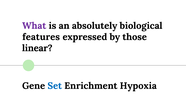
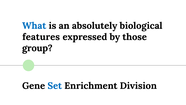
What colour: purple -> blue
linear: linear -> group
Hypoxia: Hypoxia -> Division
